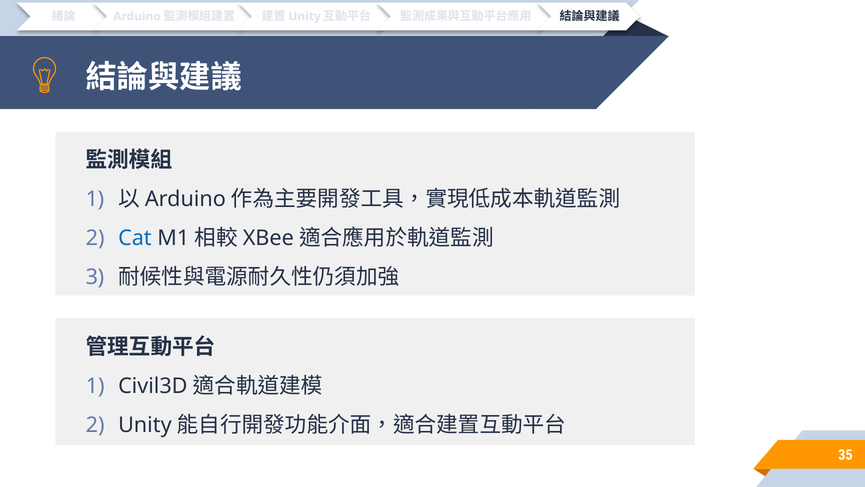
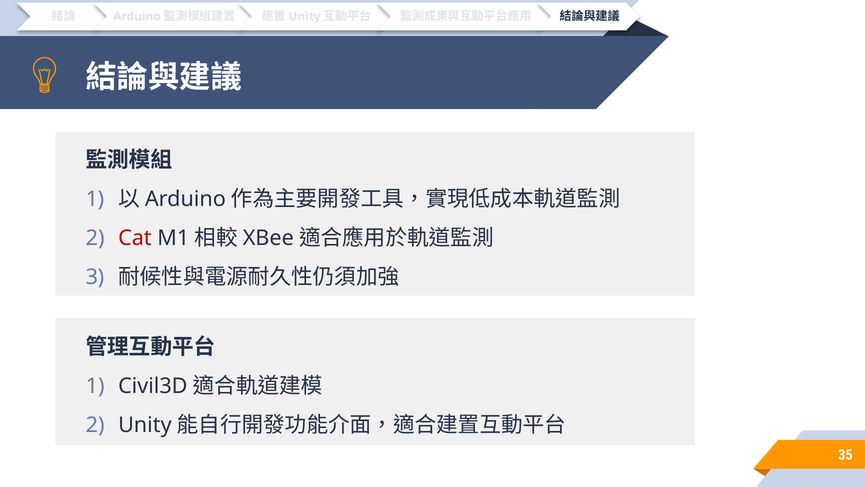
Cat colour: blue -> red
